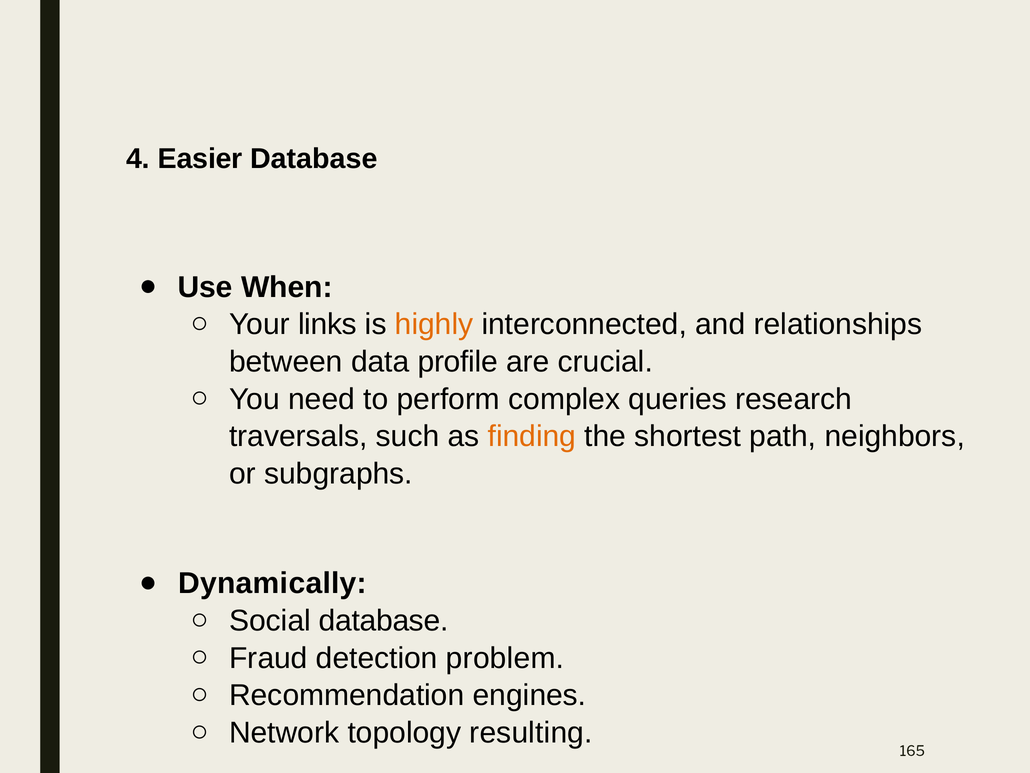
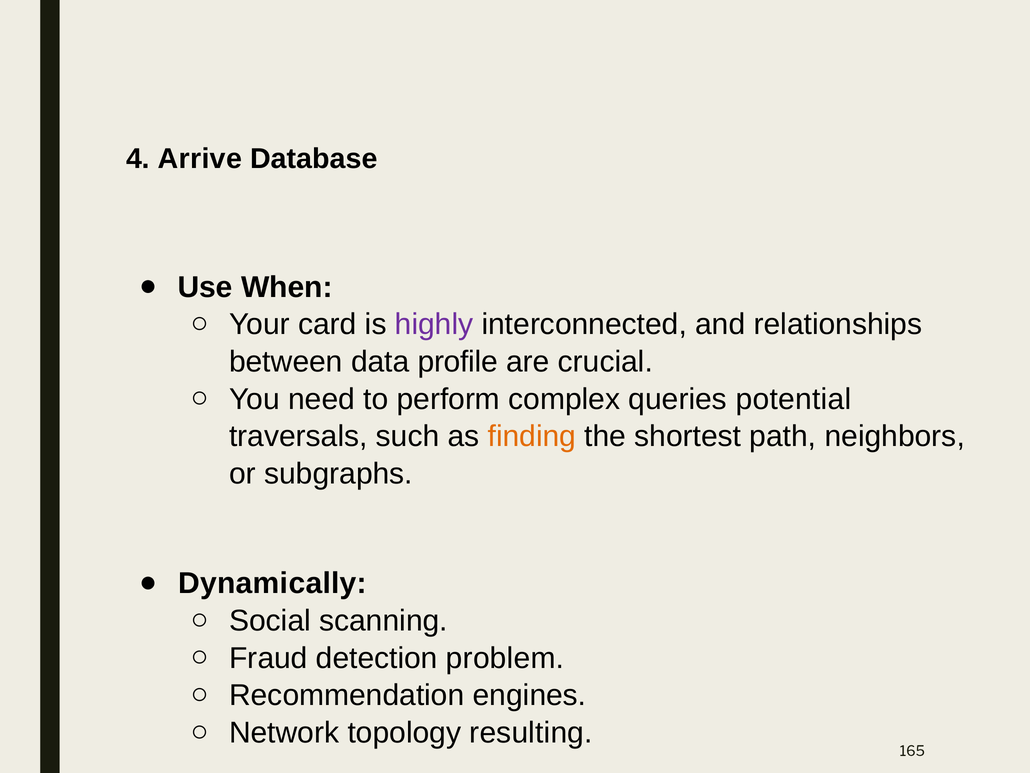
Easier: Easier -> Arrive
links: links -> card
highly colour: orange -> purple
research: research -> potential
Social database: database -> scanning
